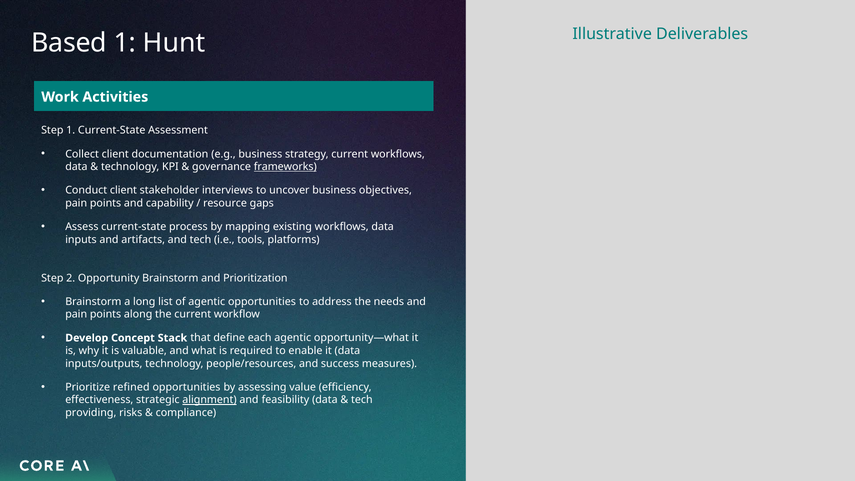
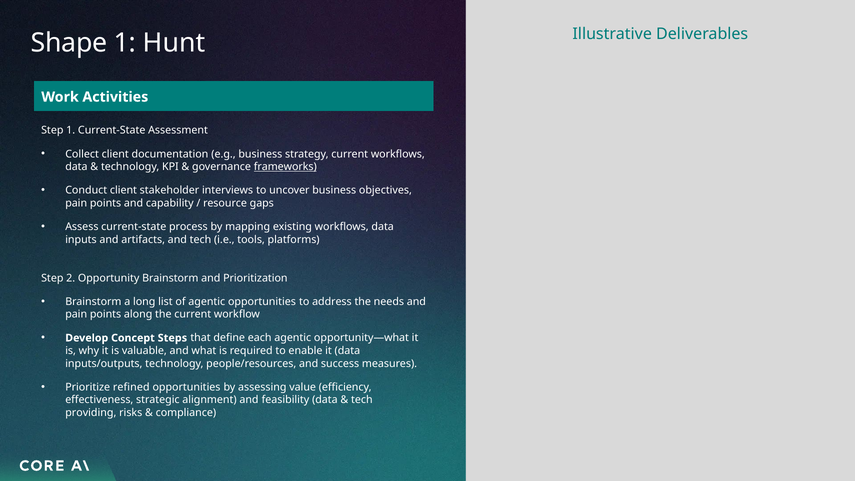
Based: Based -> Shape
Stack: Stack -> Steps
alignment underline: present -> none
